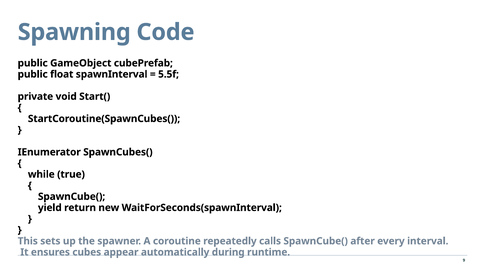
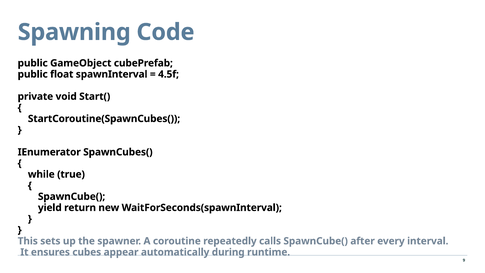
5.5f: 5.5f -> 4.5f
